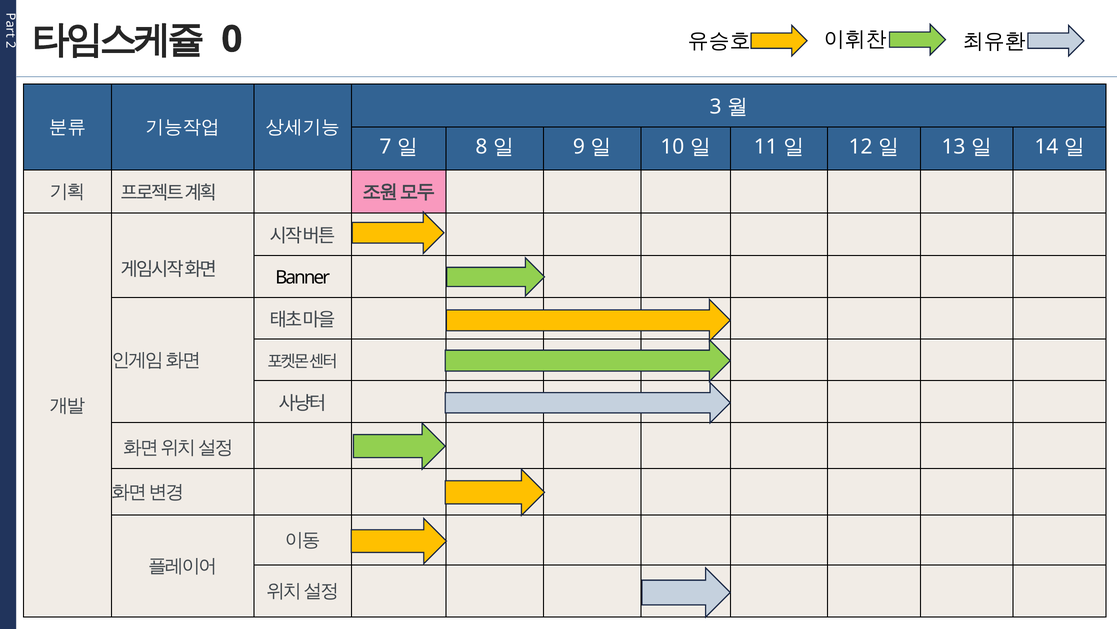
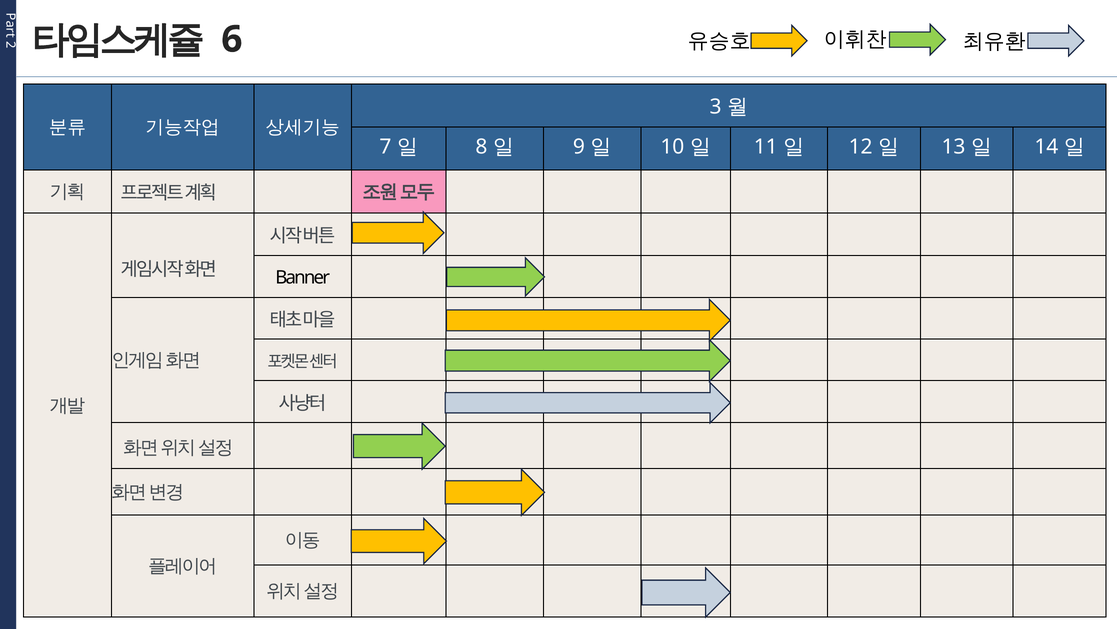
0: 0 -> 6
